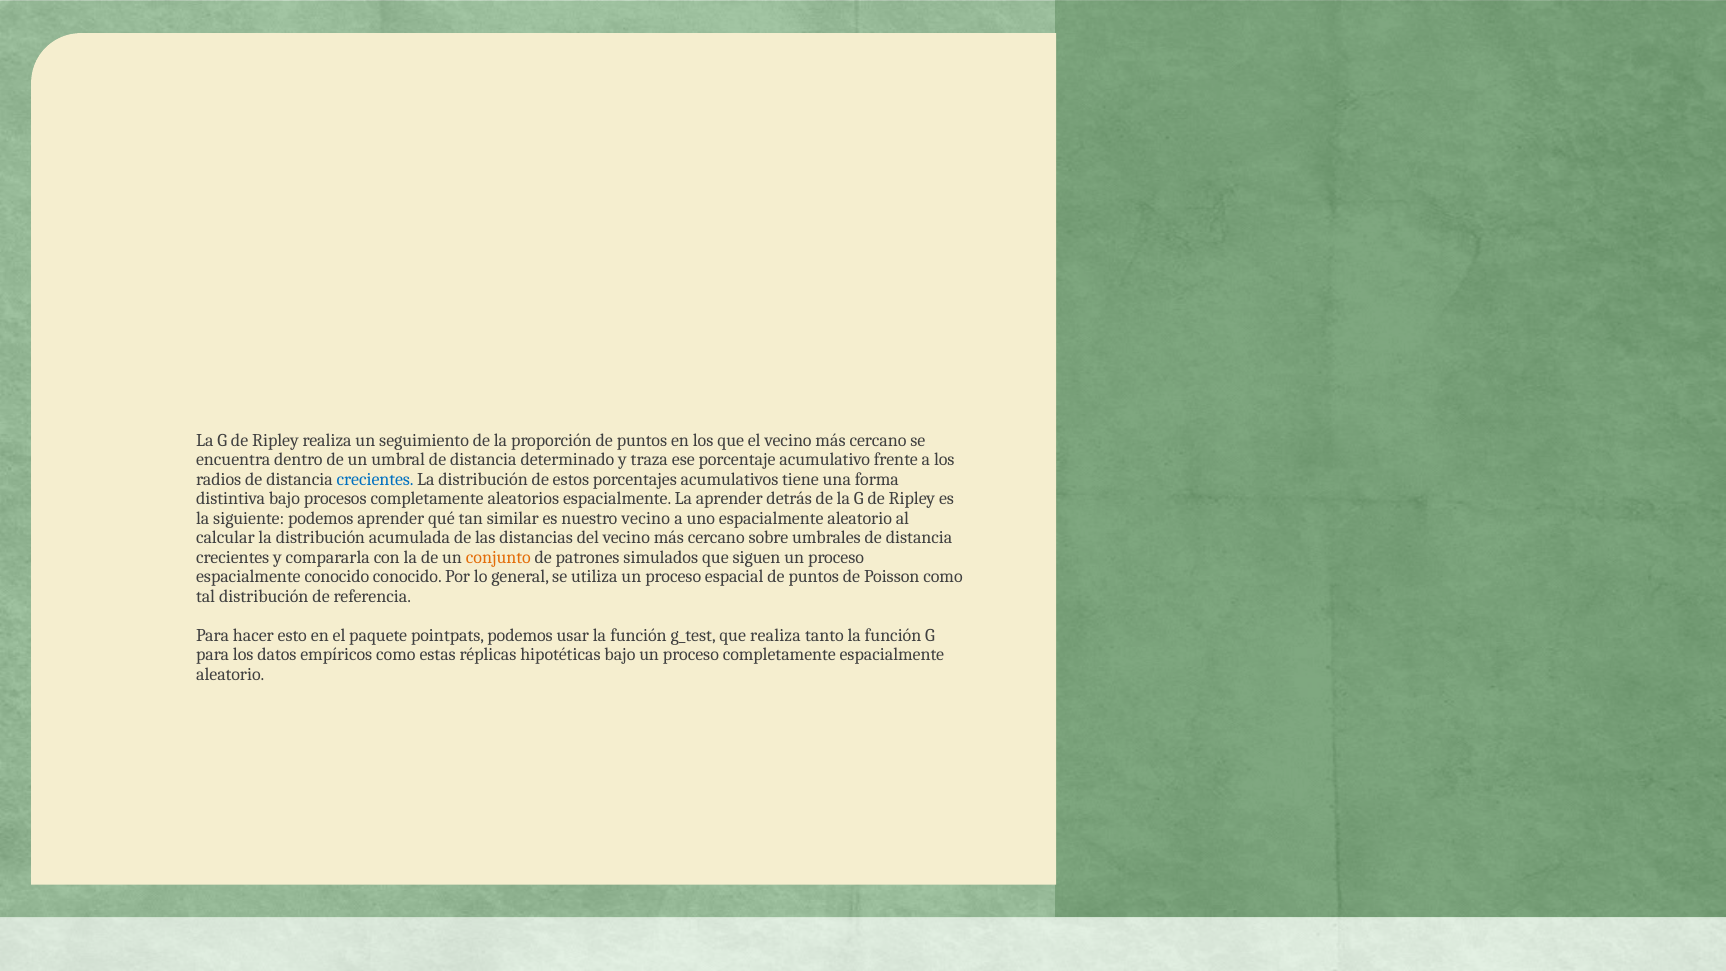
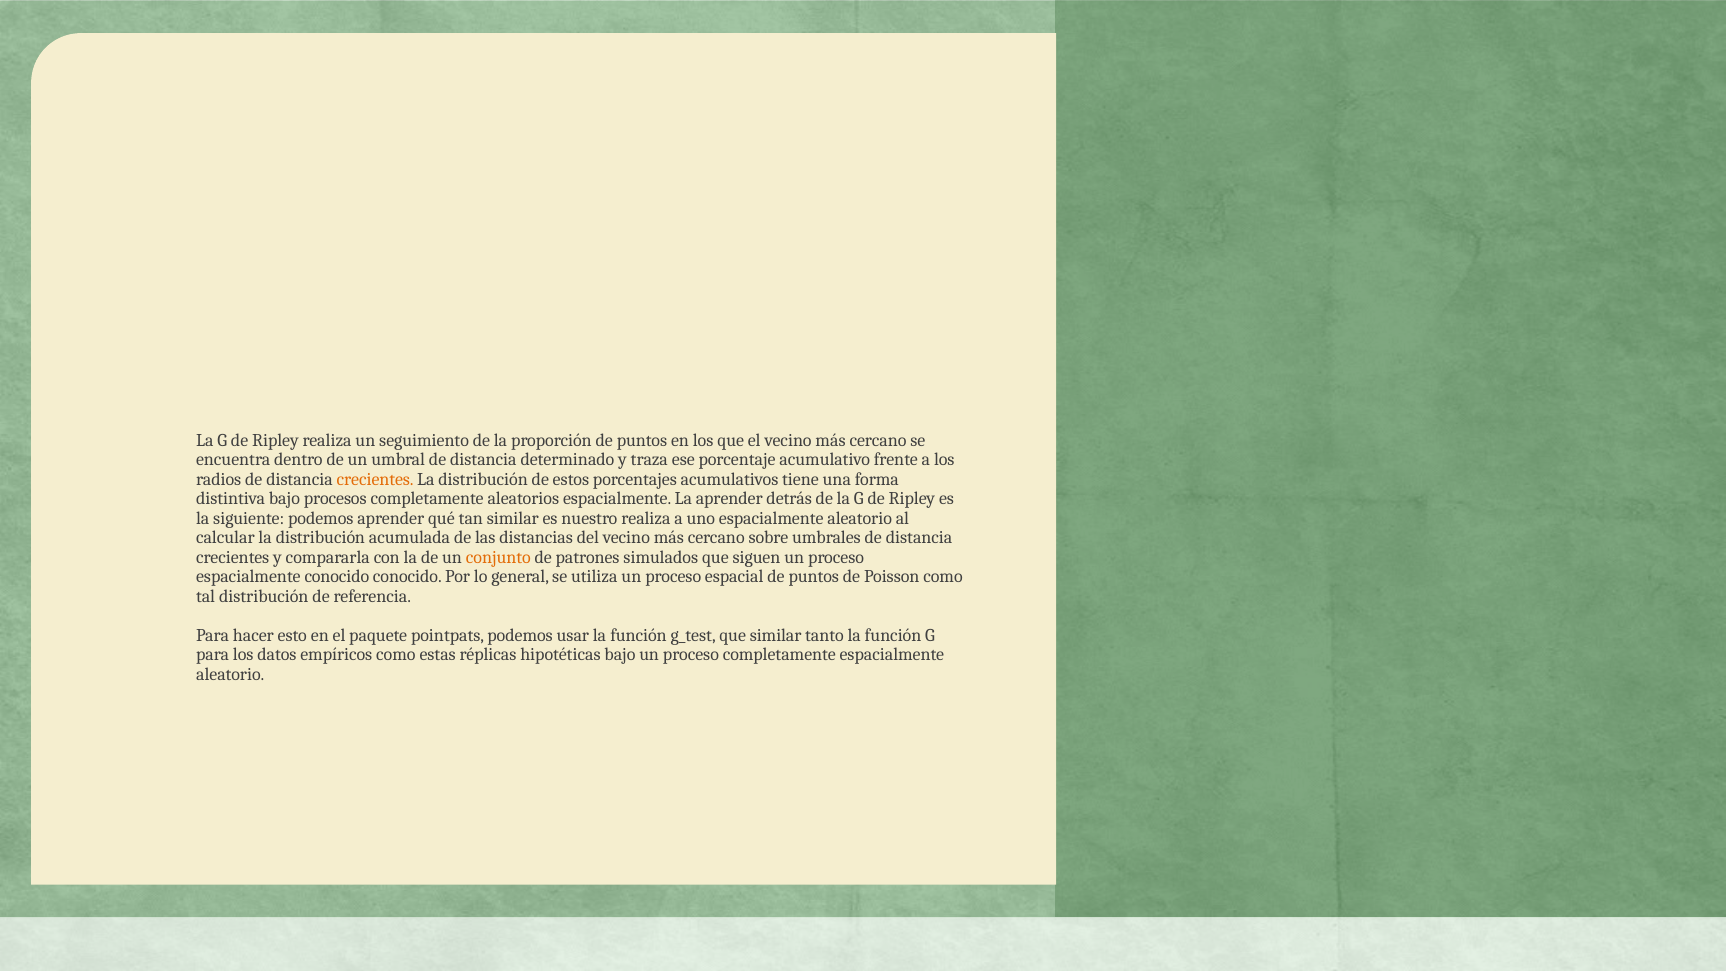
crecientes at (375, 479) colour: blue -> orange
nuestro vecino: vecino -> realiza
que realiza: realiza -> similar
